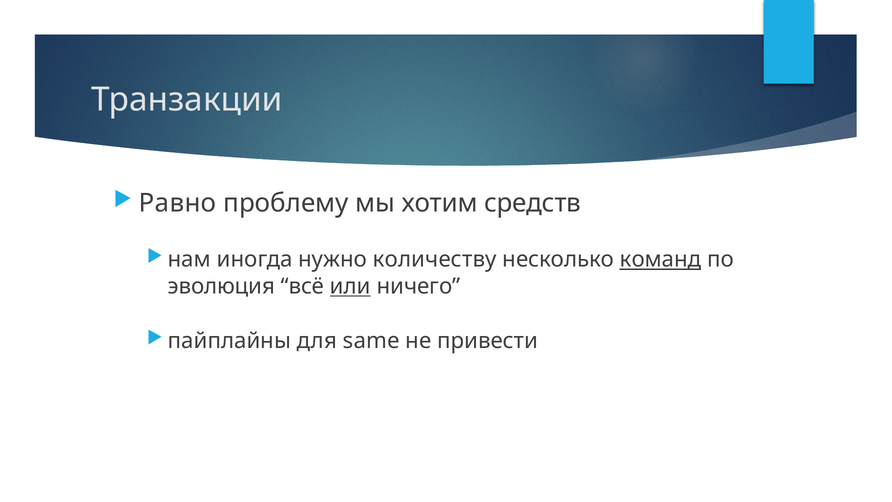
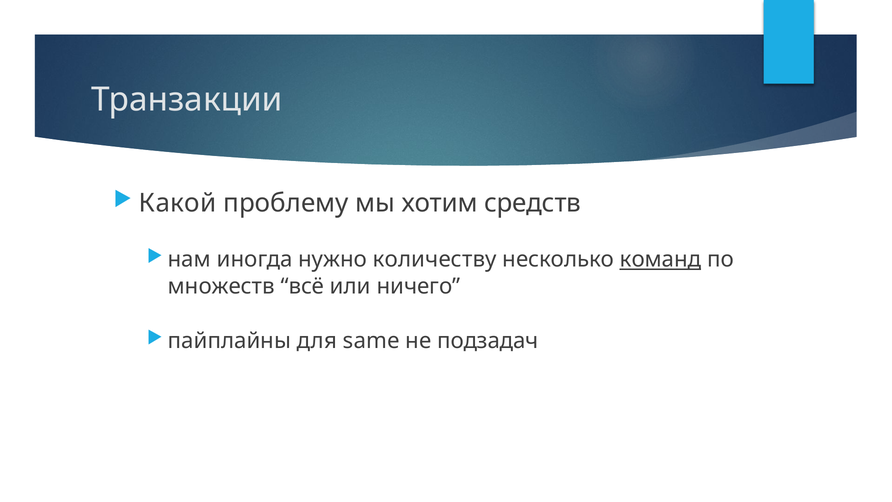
Равно: Равно -> Какой
эволюция: эволюция -> множеств
или underline: present -> none
привести: привести -> подзадач
